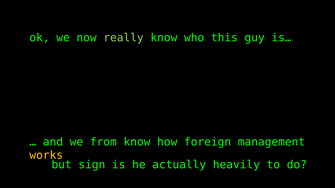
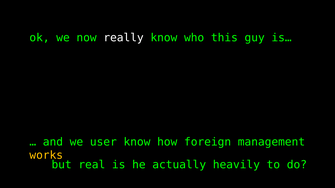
really colour: light green -> white
from: from -> user
sign: sign -> real
